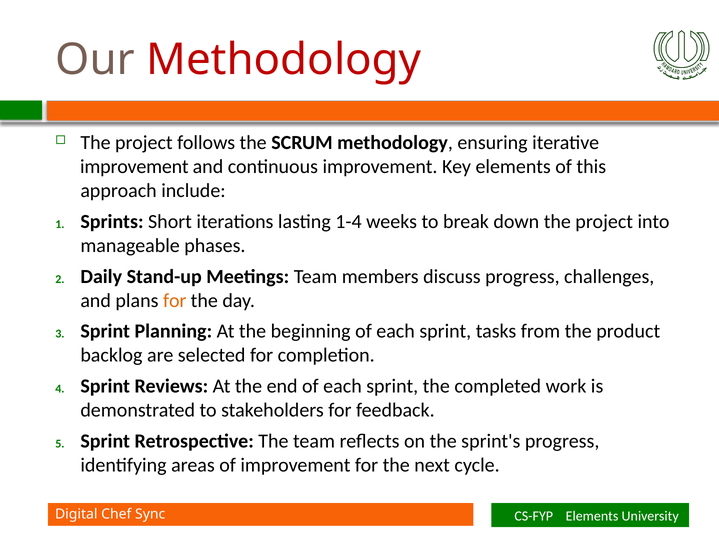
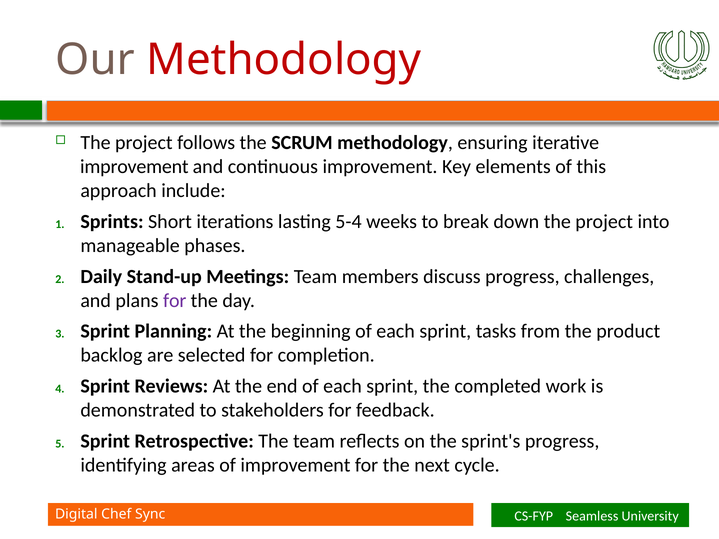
1-4: 1-4 -> 5-4
for at (175, 301) colour: orange -> purple
CS-FYP Elements: Elements -> Seamless
